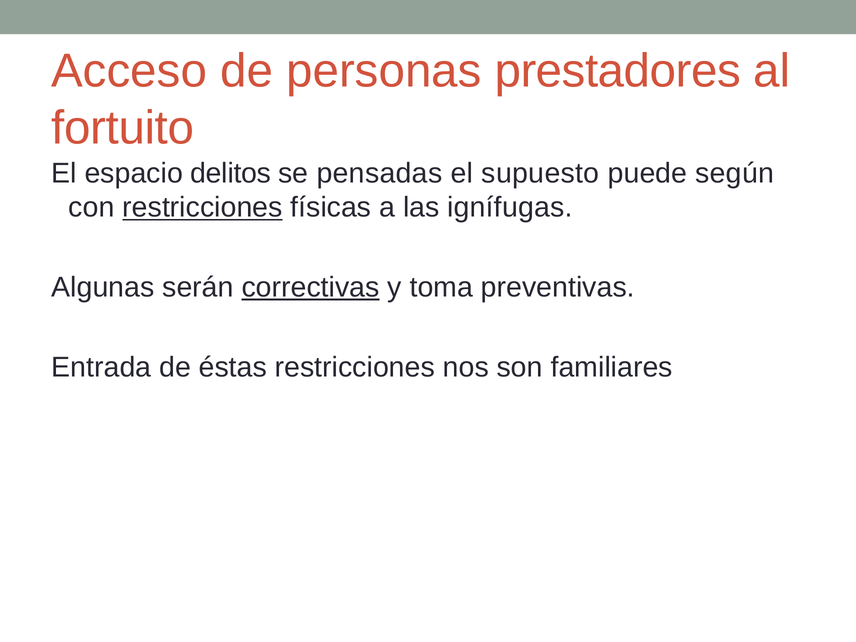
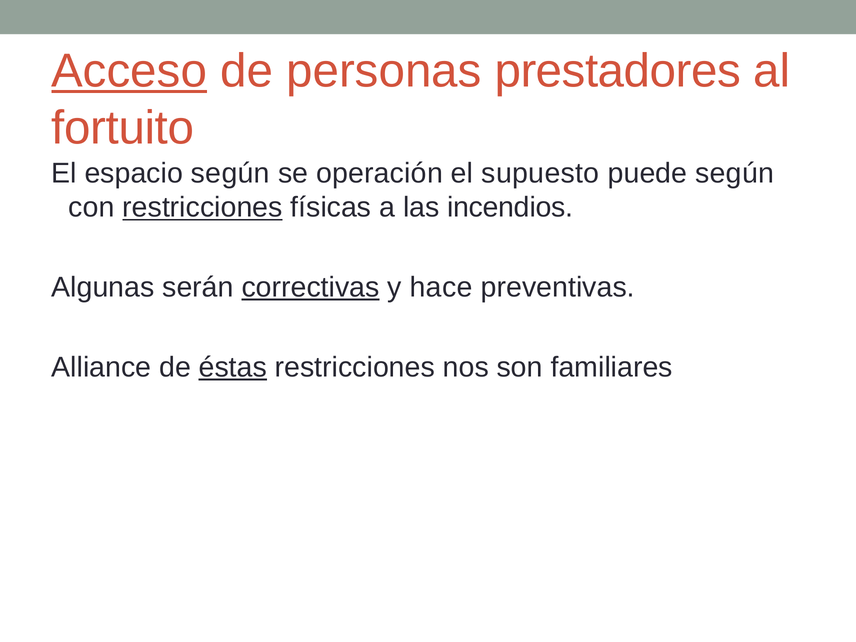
Acceso underline: none -> present
espacio delitos: delitos -> según
pensadas: pensadas -> operación
ignífugas: ignífugas -> incendios
toma: toma -> hace
Entrada: Entrada -> Alliance
éstas underline: none -> present
